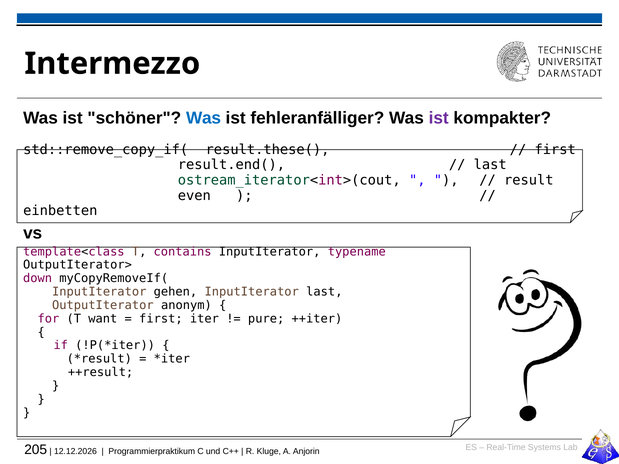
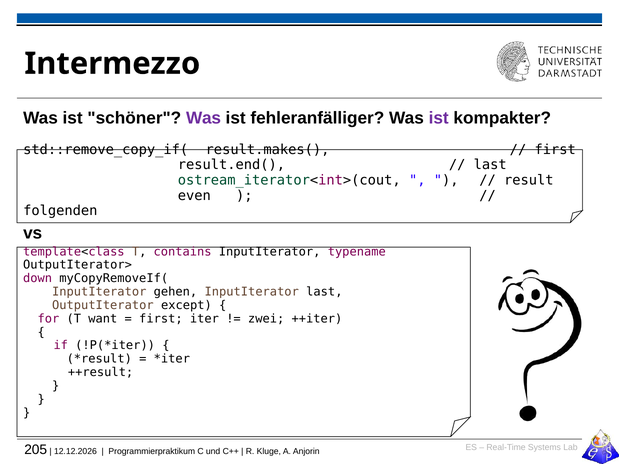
Was at (204, 118) colour: blue -> purple
result.these(: result.these( -> result.makes(
einbetten: einbetten -> folgenden
anonym: anonym -> except
pure: pure -> zwei
